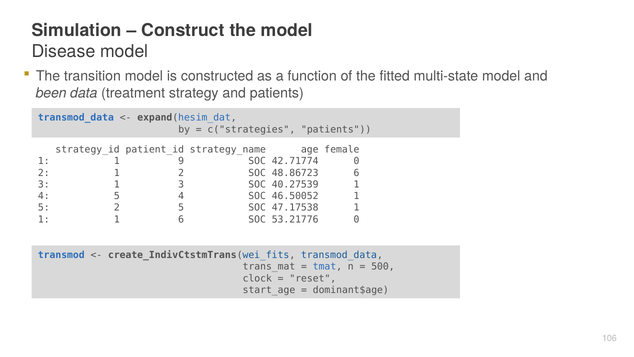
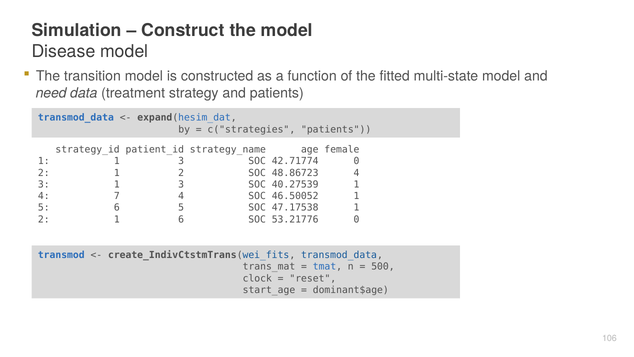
been: been -> need
1 1 9: 9 -> 3
48.86723 6: 6 -> 4
4 5: 5 -> 7
5 2: 2 -> 6
1 at (44, 219): 1 -> 2
